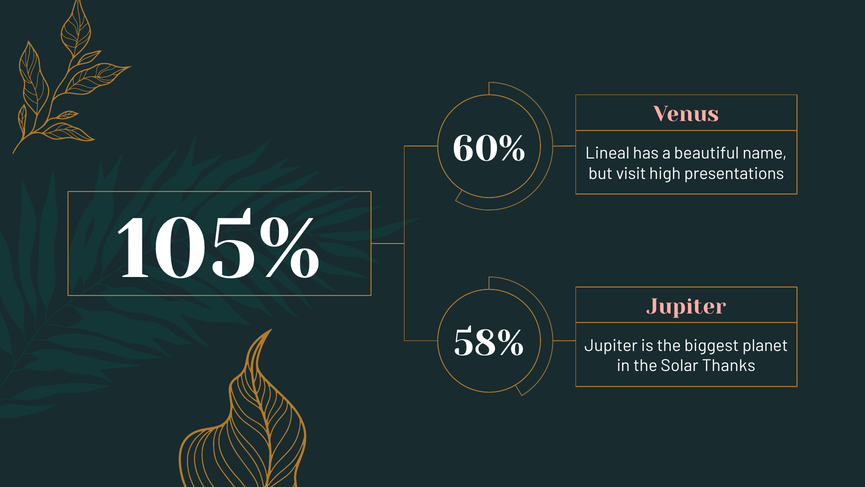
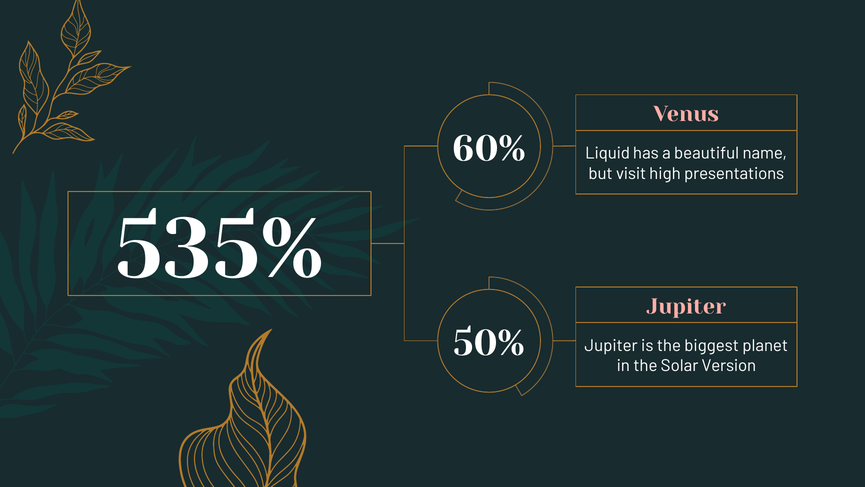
Lineal: Lineal -> Liquid
105%: 105% -> 535%
58%: 58% -> 50%
Thanks: Thanks -> Version
